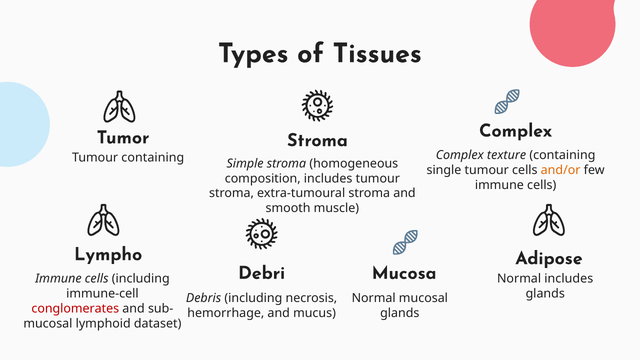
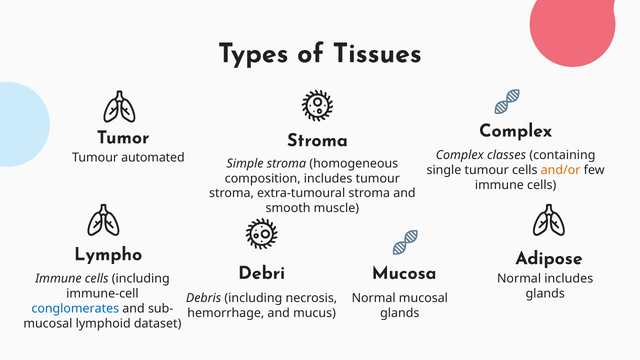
texture: texture -> classes
Tumour containing: containing -> automated
conglomerates colour: red -> blue
